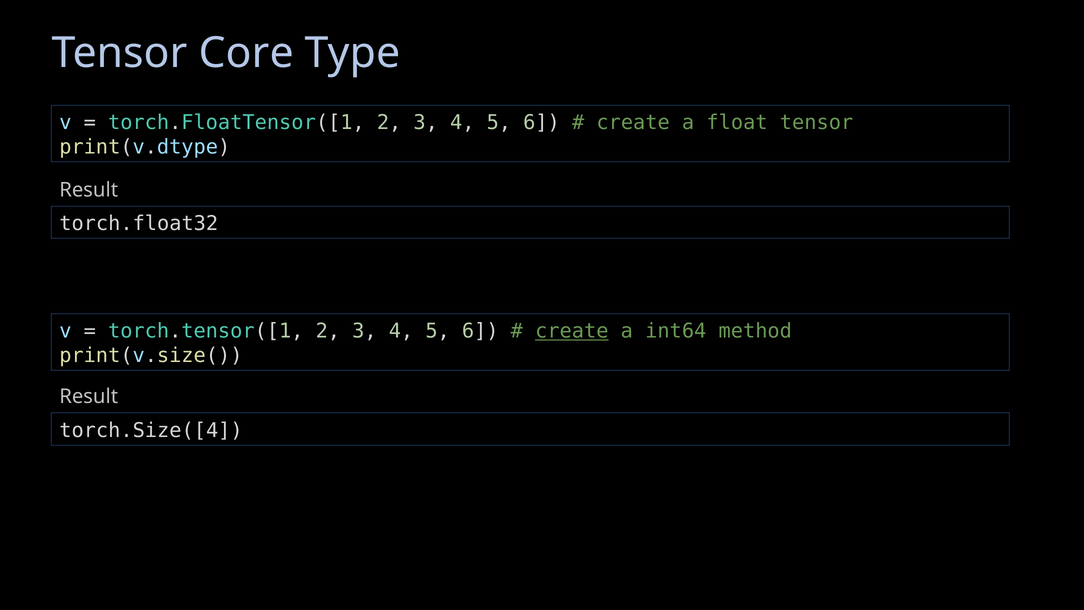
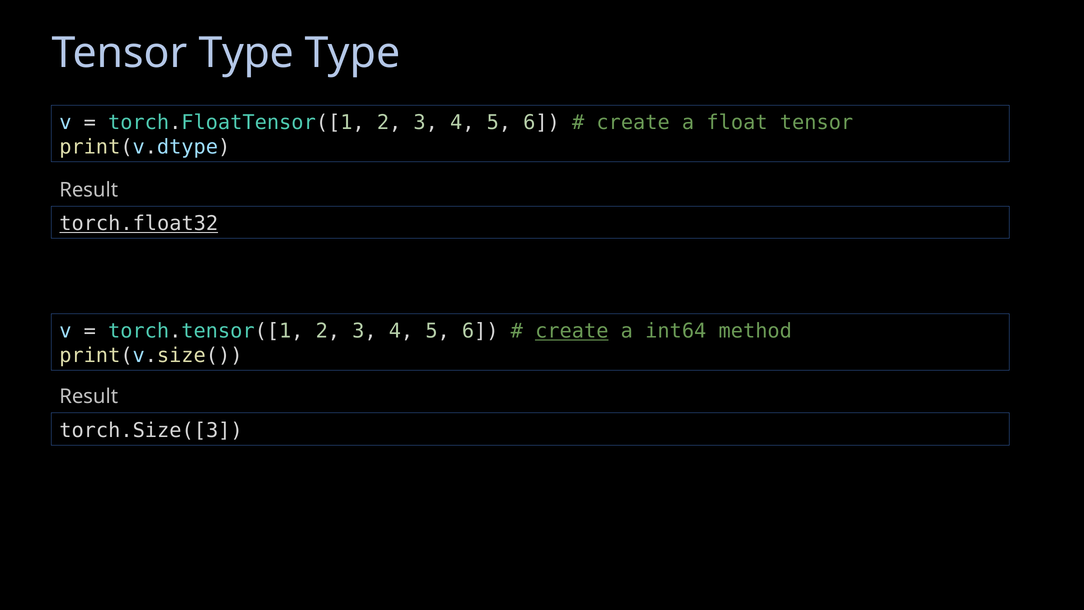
Tensor Core: Core -> Type
torch.float32 underline: none -> present
torch.Size([4: torch.Size([4 -> torch.Size([3
